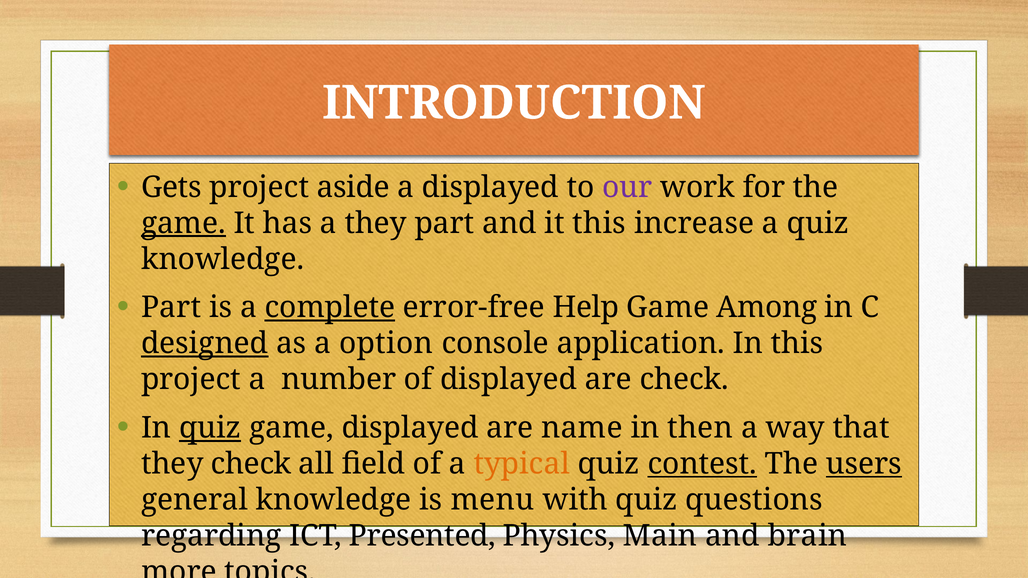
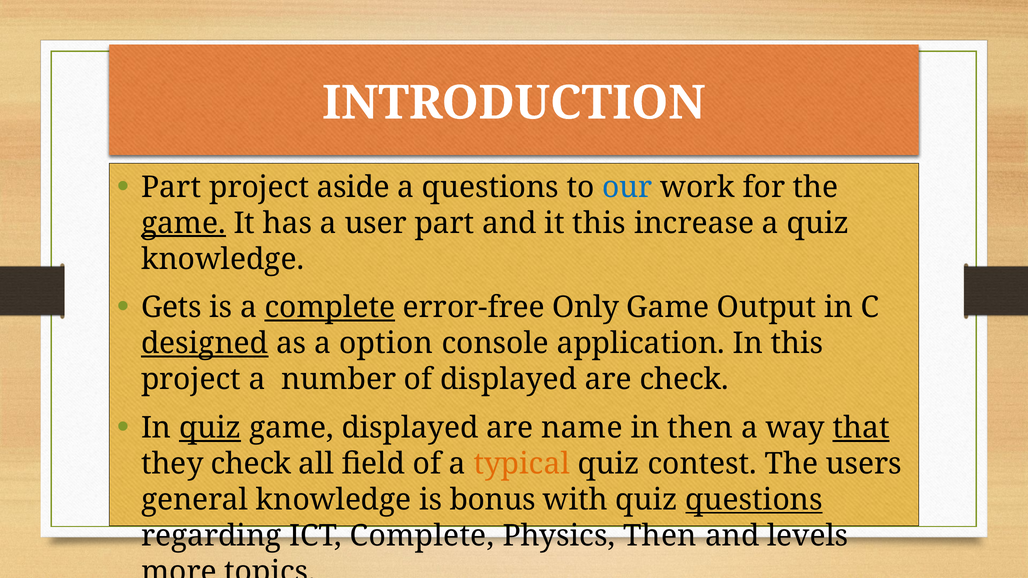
Gets at (171, 187): Gets -> Part
a displayed: displayed -> questions
our colour: purple -> blue
a they: they -> user
Part at (171, 308): Part -> Gets
Help: Help -> Only
Among: Among -> Output
that underline: none -> present
contest underline: present -> none
users underline: present -> none
menu: menu -> bonus
questions at (754, 500) underline: none -> present
ICT Presented: Presented -> Complete
Physics Main: Main -> Then
brain: brain -> levels
